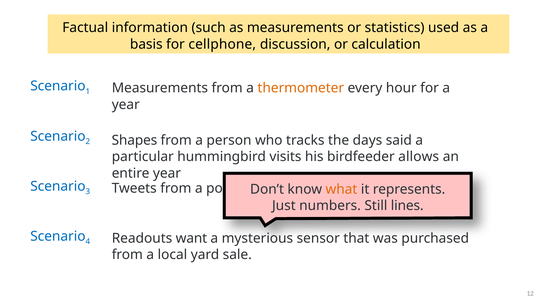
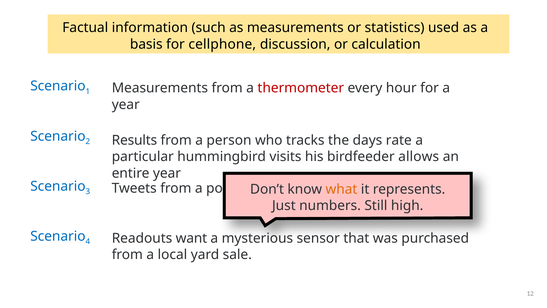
thermometer colour: orange -> red
Shapes: Shapes -> Results
said: said -> rate
lines: lines -> high
